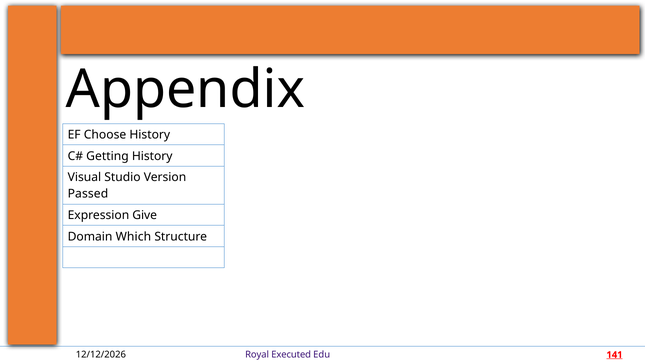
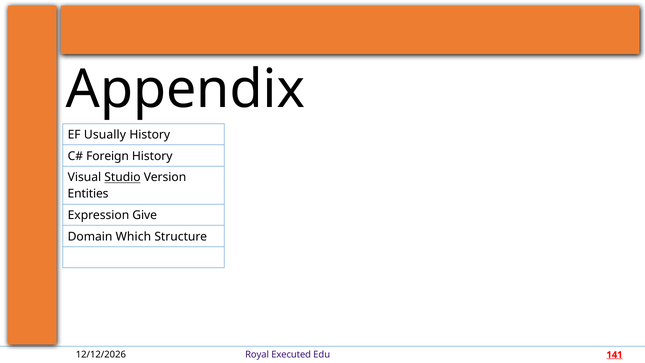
Choose: Choose -> Usually
Getting: Getting -> Foreign
Studio underline: none -> present
Passed: Passed -> Entities
